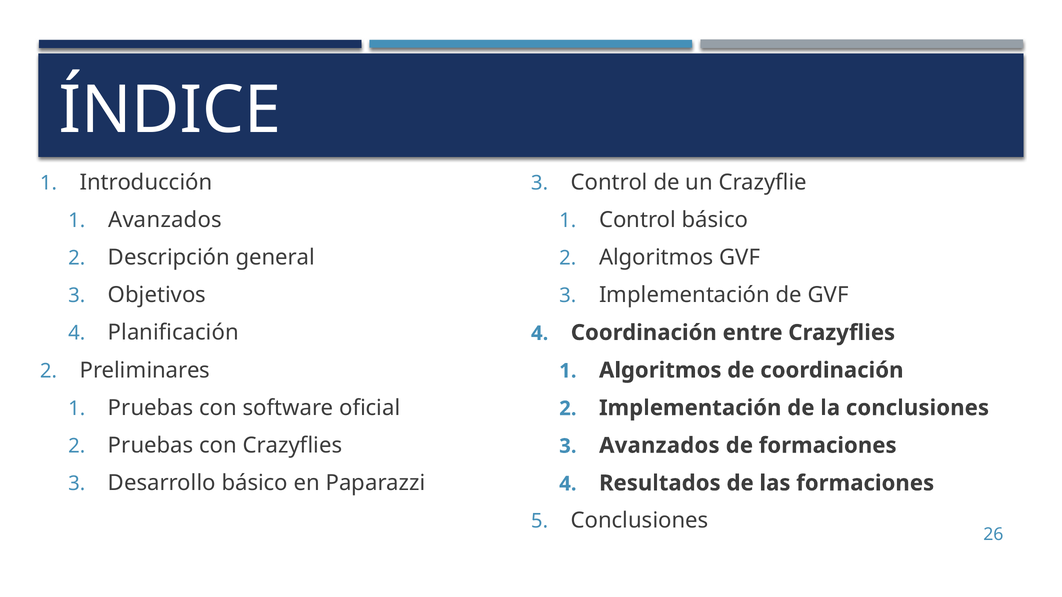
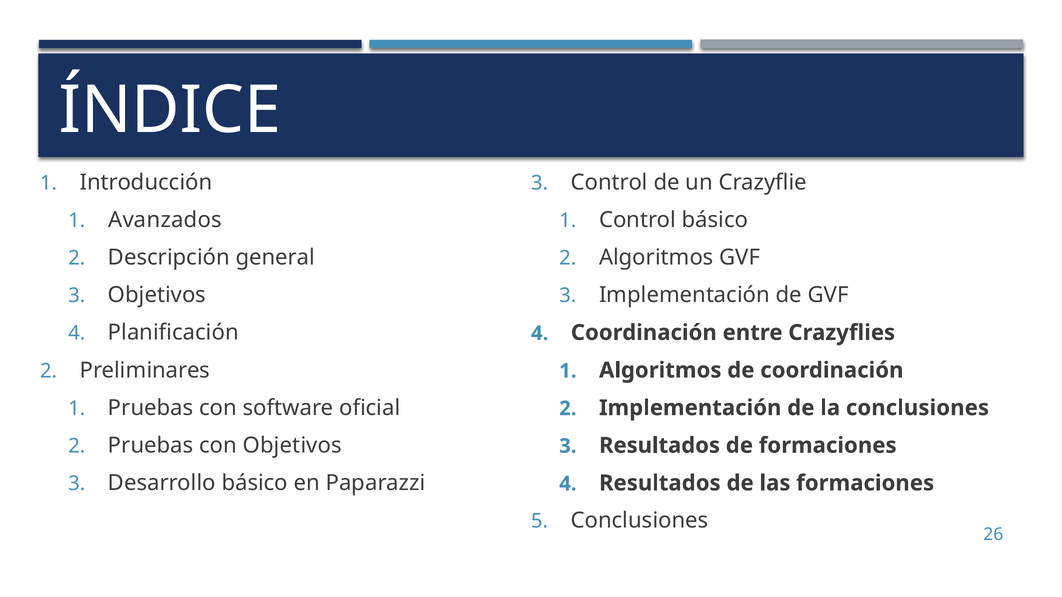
con Crazyflies: Crazyflies -> Objetivos
Avanzados at (659, 446): Avanzados -> Resultados
